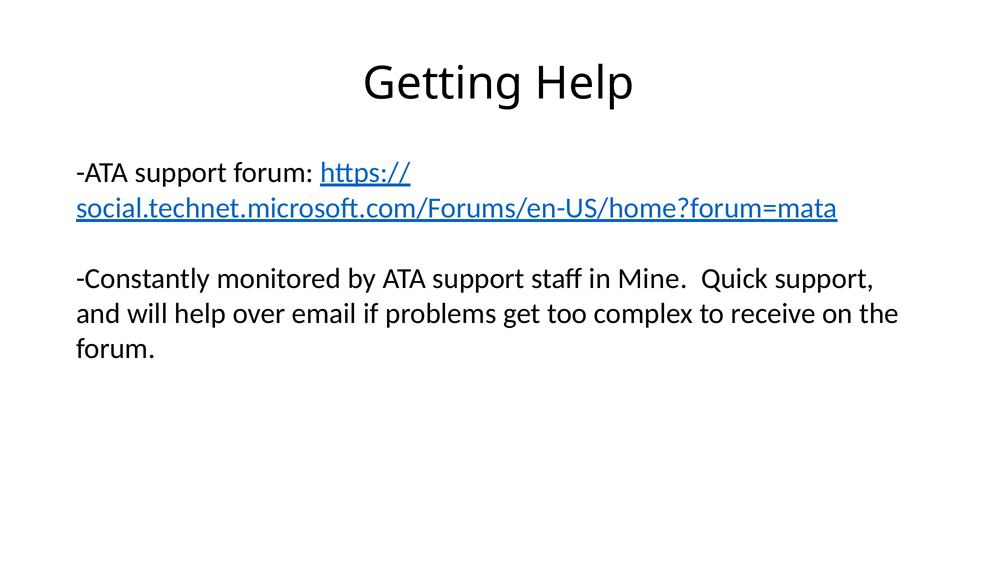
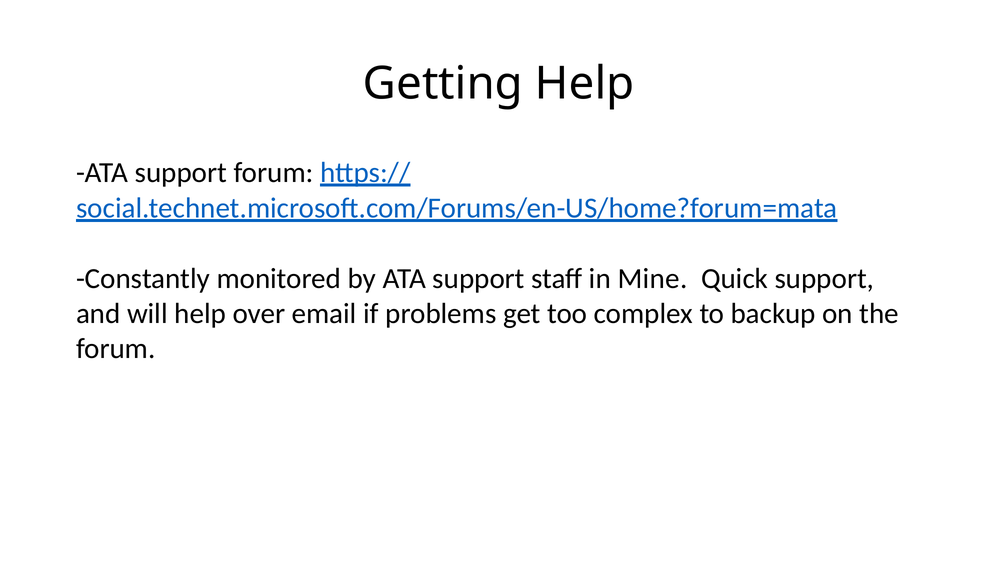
receive: receive -> backup
